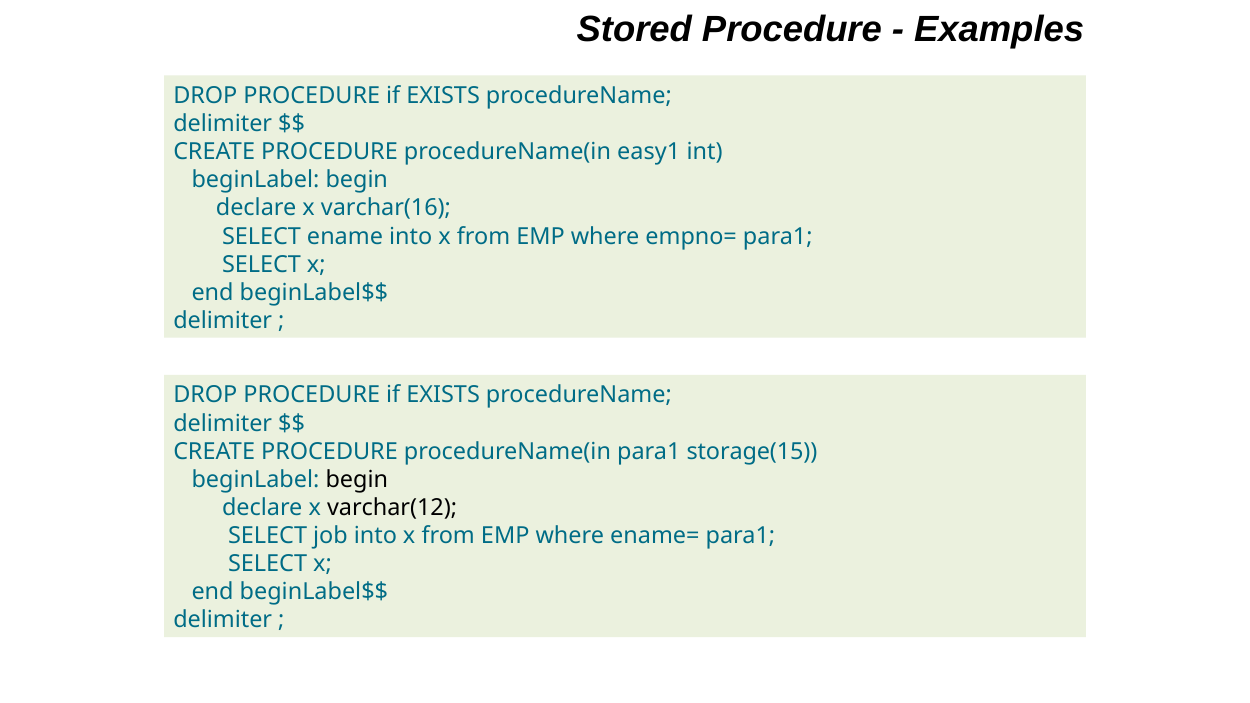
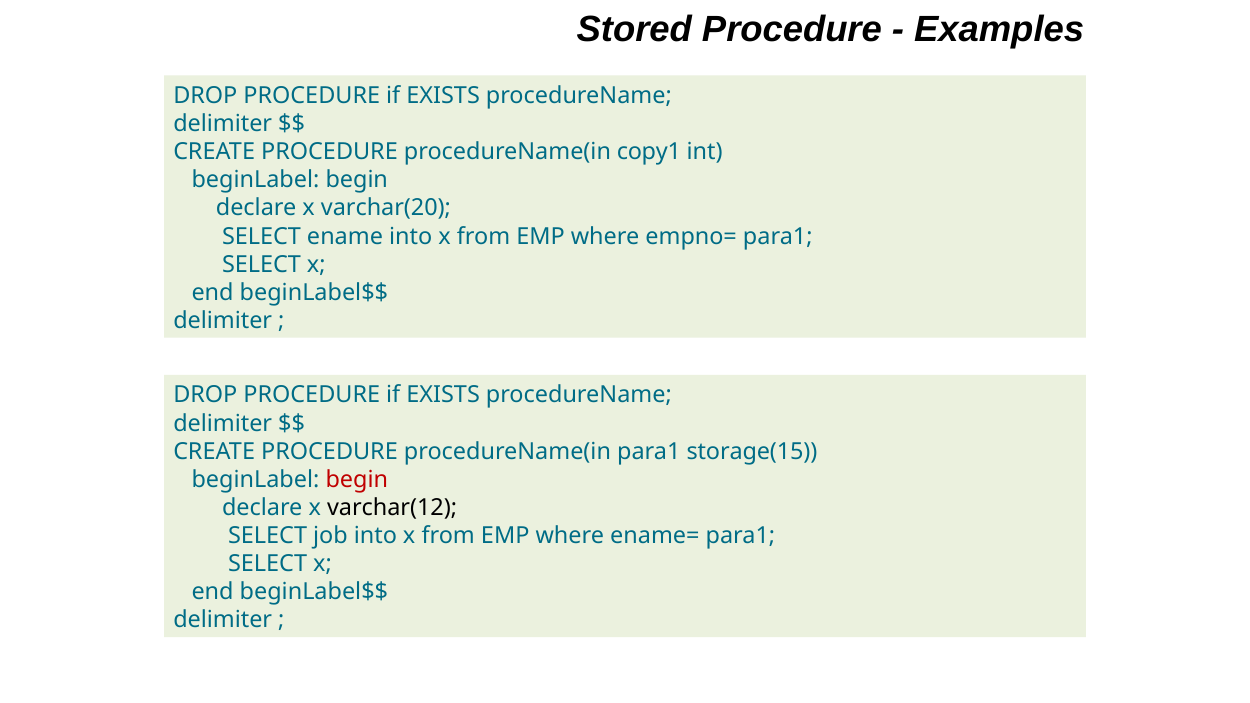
easy1: easy1 -> copy1
varchar(16: varchar(16 -> varchar(20
begin at (357, 480) colour: black -> red
